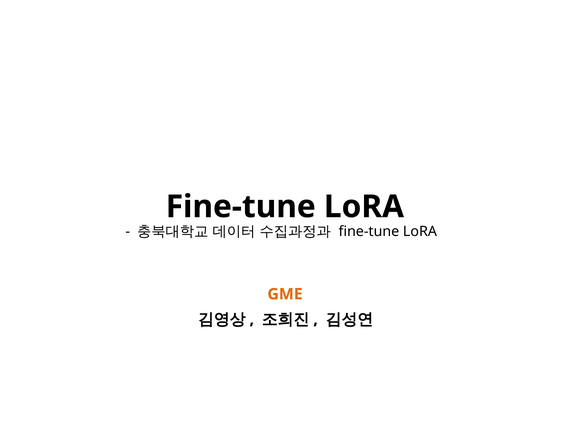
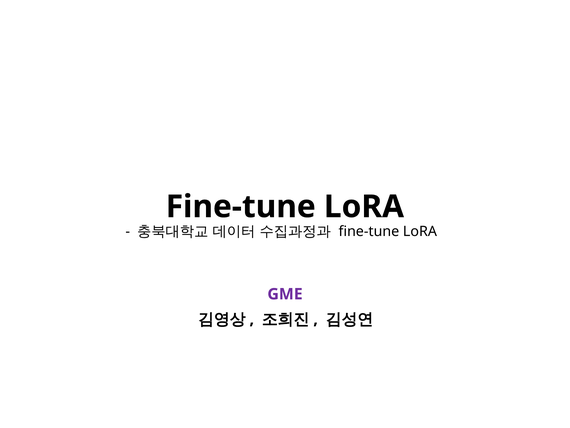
GME colour: orange -> purple
